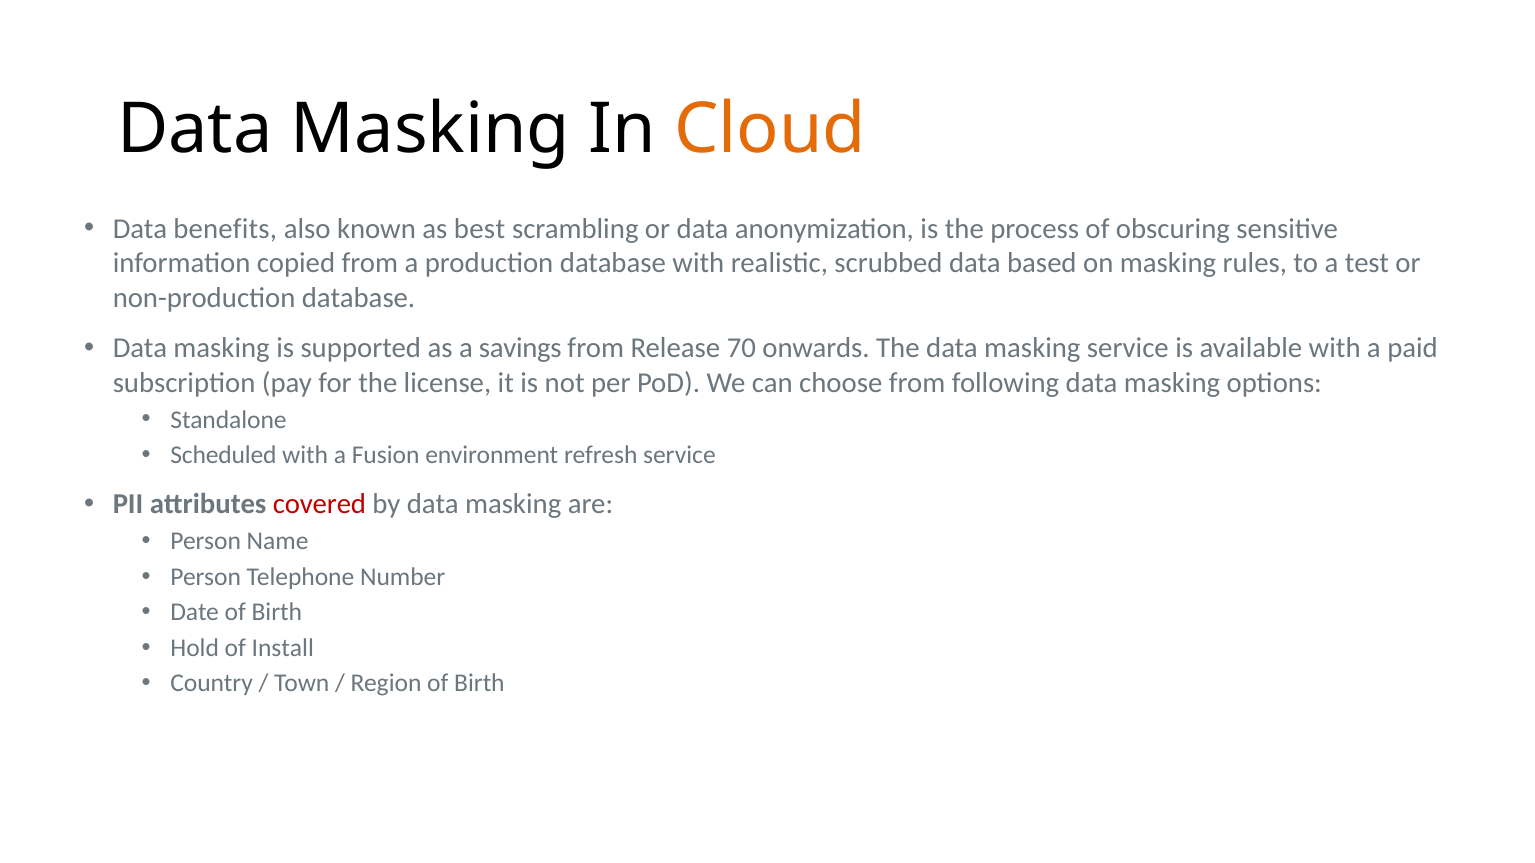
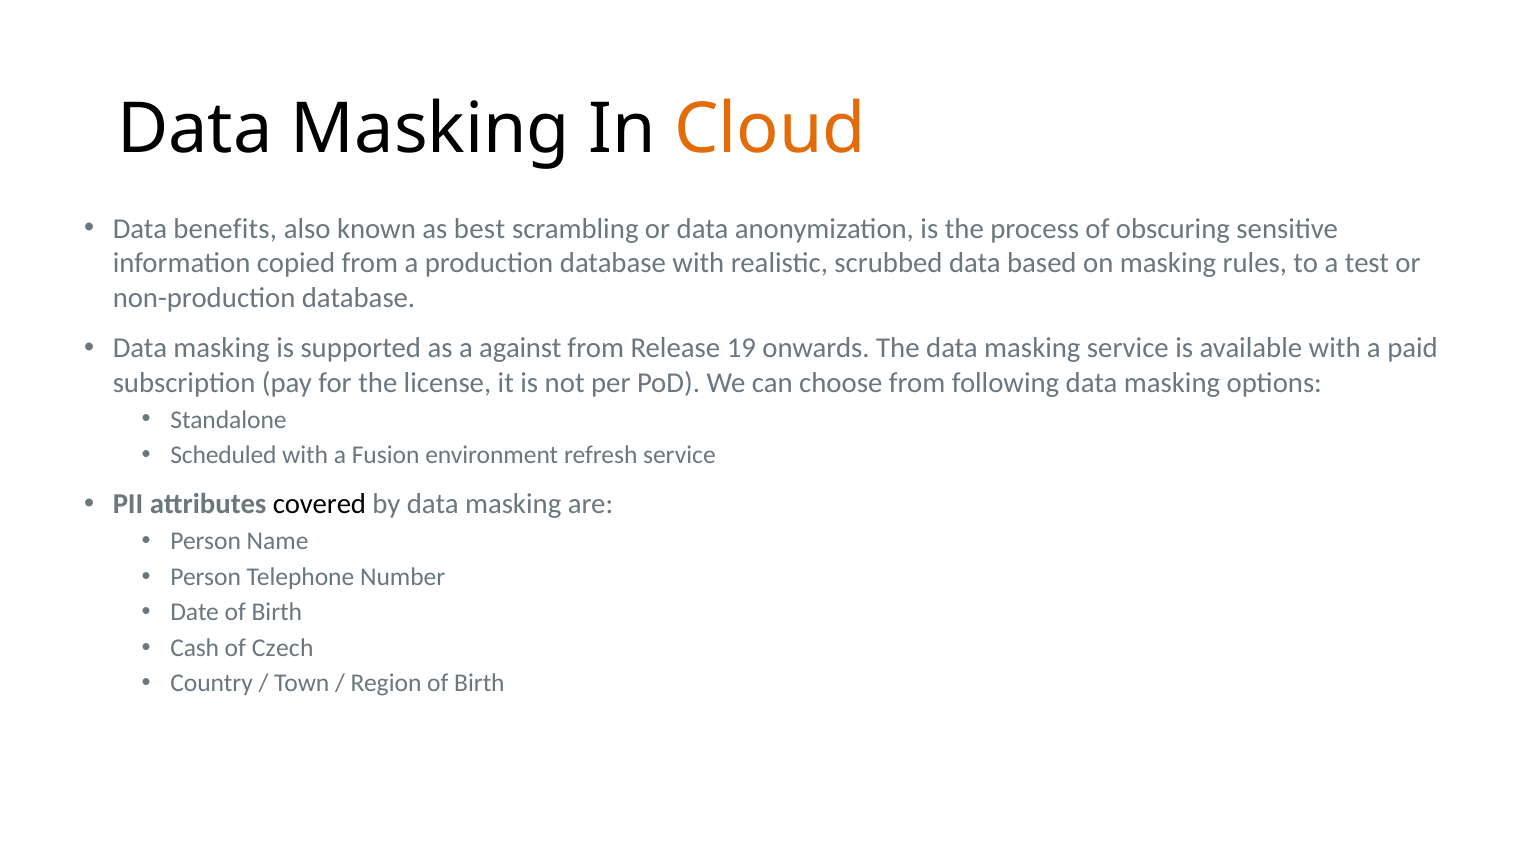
savings: savings -> against
70: 70 -> 19
covered colour: red -> black
Hold: Hold -> Cash
Install: Install -> Czech
